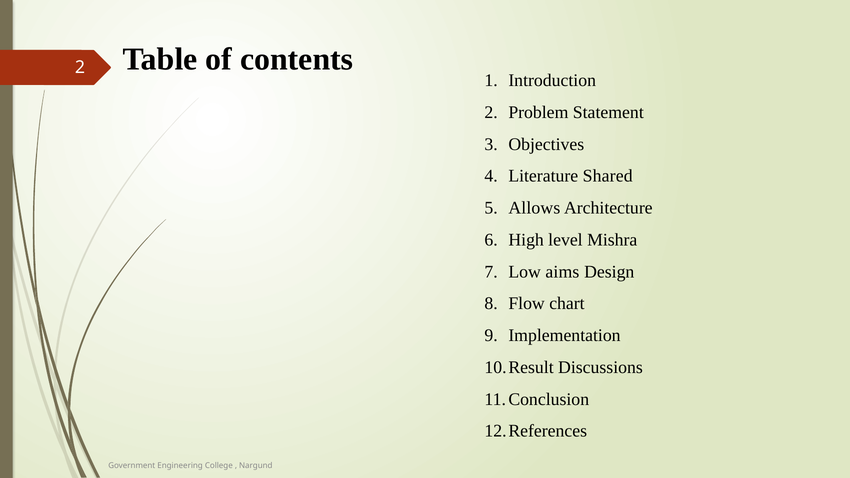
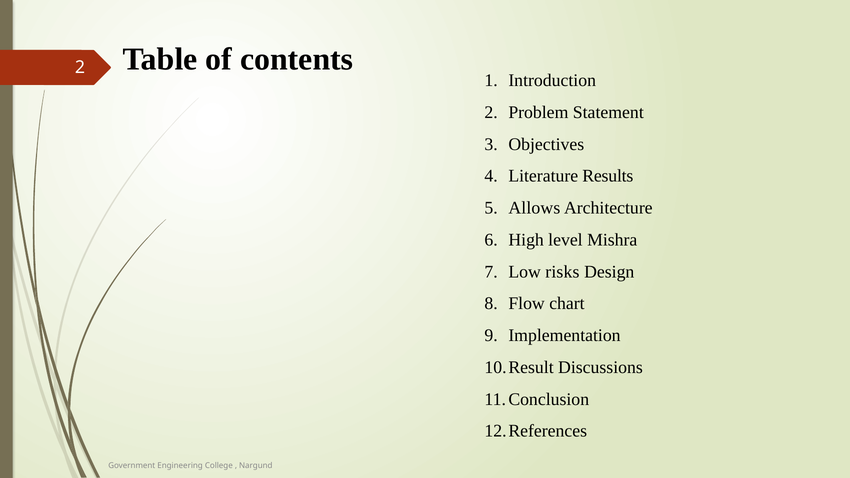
Shared: Shared -> Results
aims: aims -> risks
